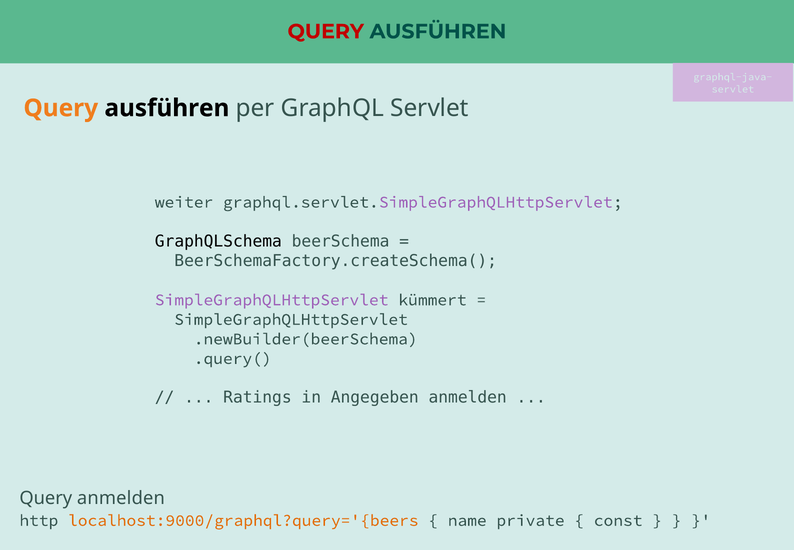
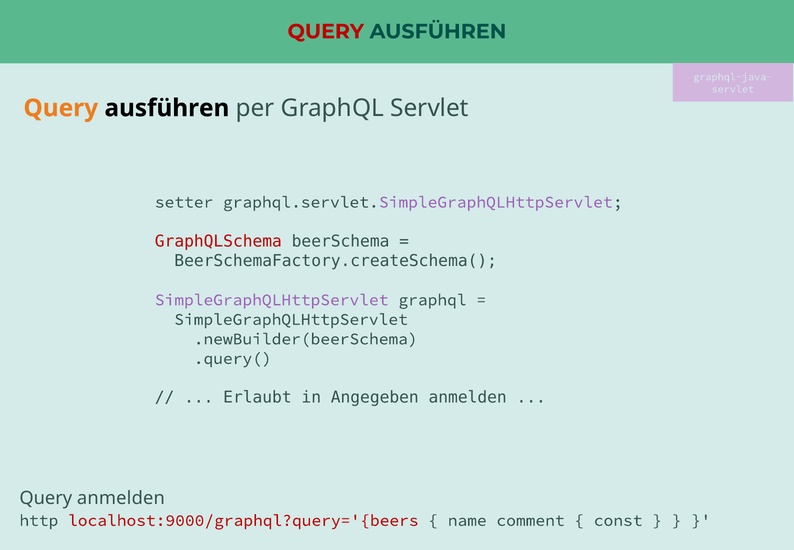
weiter: weiter -> setter
GraphQLSchema colour: black -> red
SimpleGraphQLHttpServlet kümmert: kümmert -> graphql
Ratings: Ratings -> Erlaubt
localhost:9000/graphql?query='{beers colour: orange -> red
private: private -> comment
